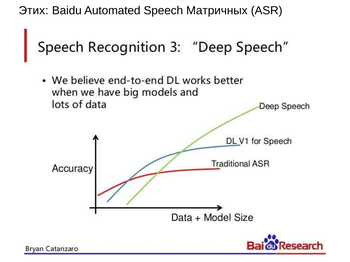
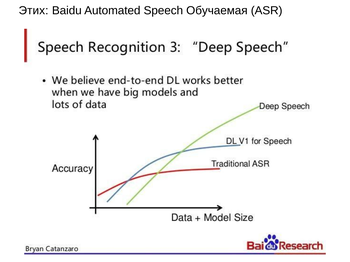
Матричных: Матричных -> Обучаемая
